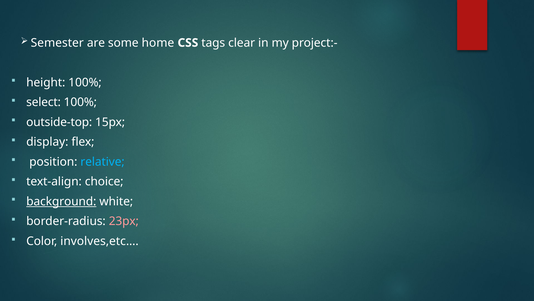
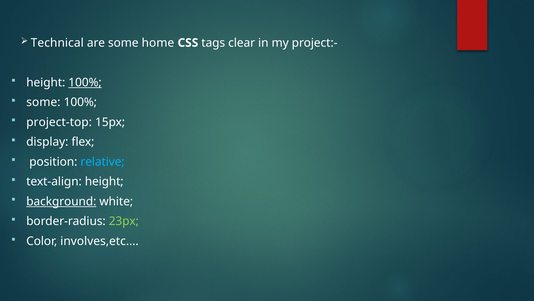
Semester: Semester -> Technical
100% at (85, 82) underline: none -> present
select at (43, 102): select -> some
outside-top: outside-top -> project-top
text-align choice: choice -> height
23px colour: pink -> light green
